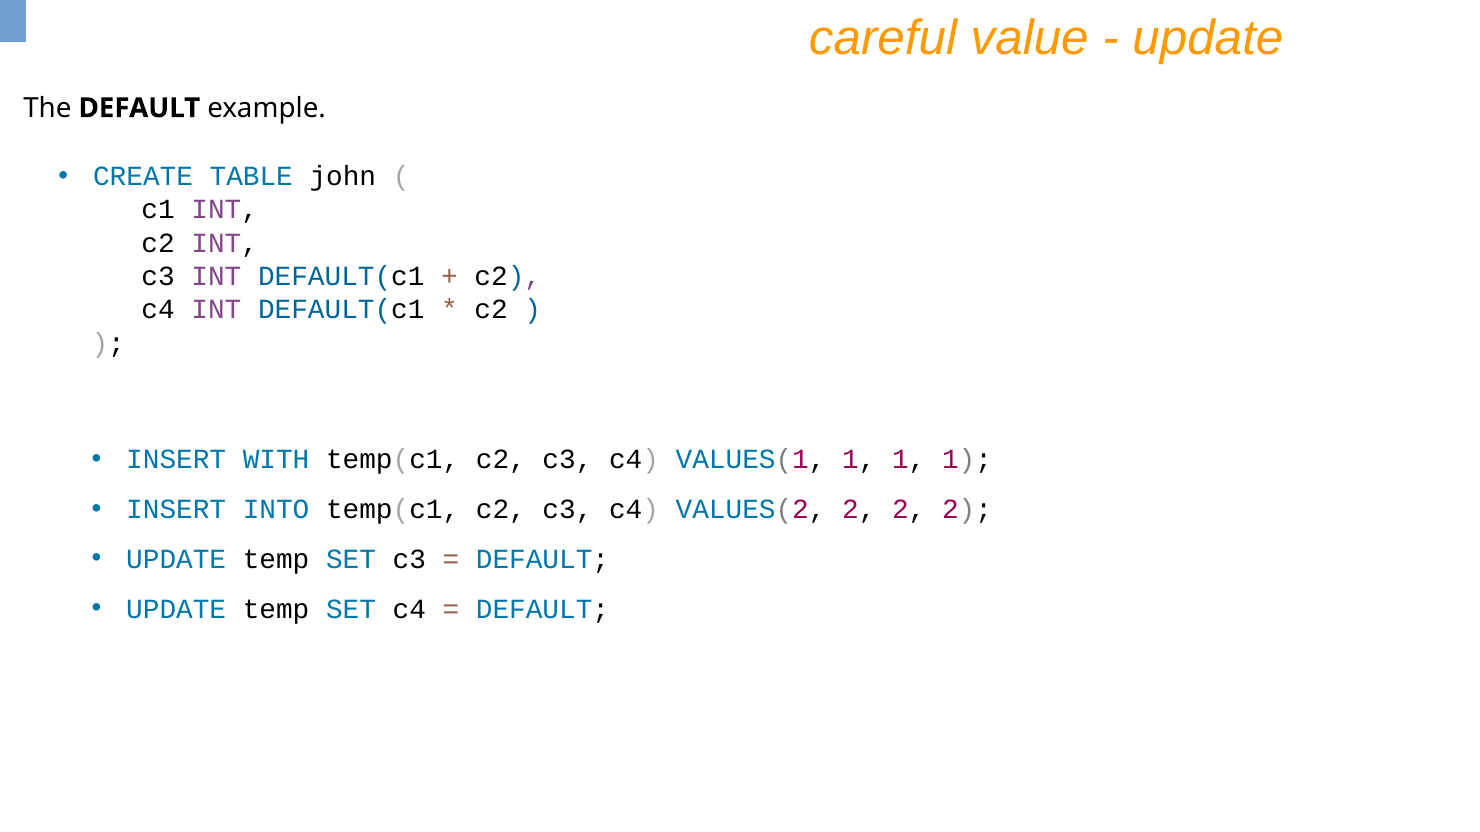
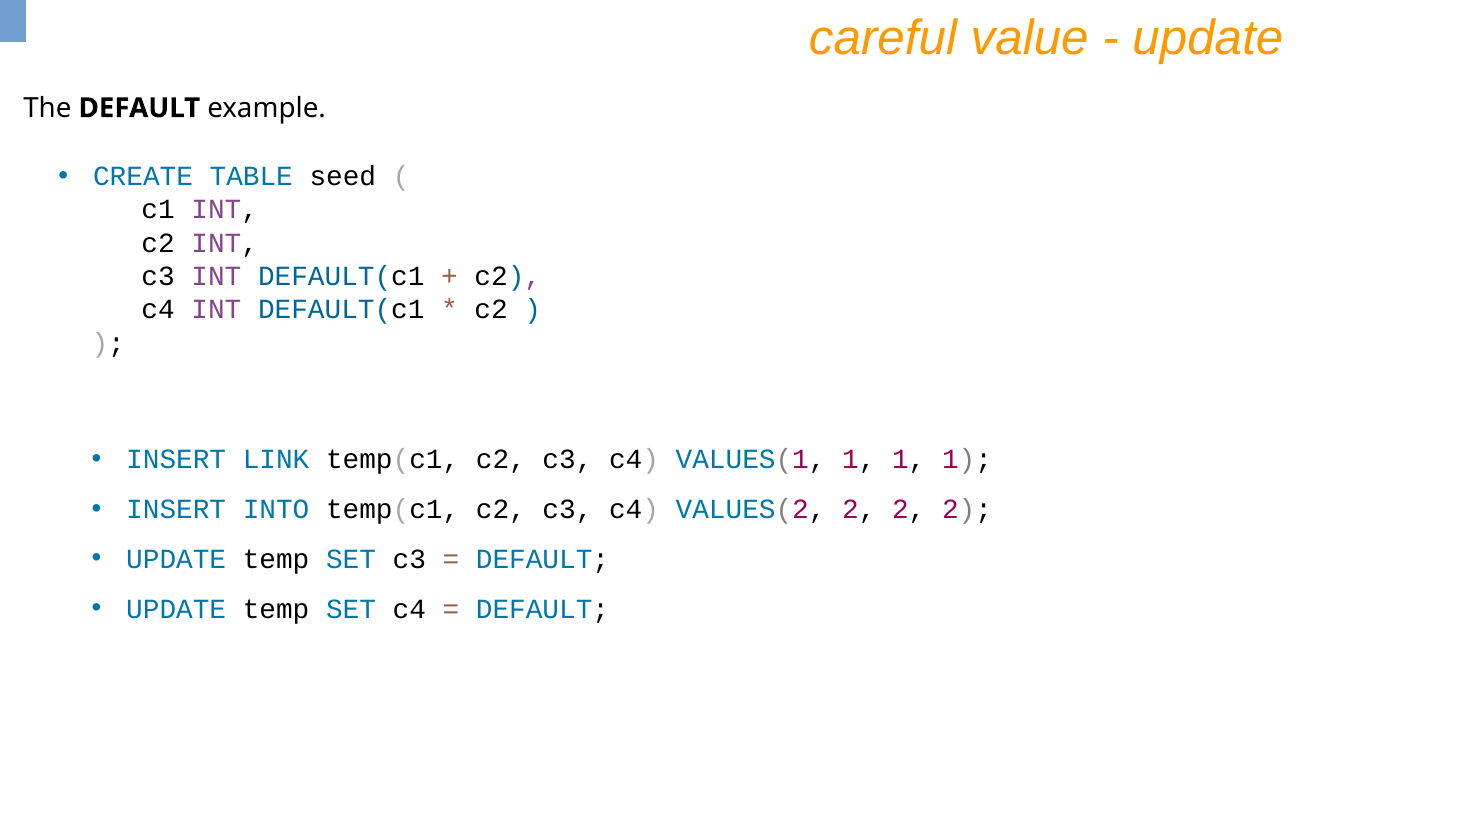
john: john -> seed
WITH: WITH -> LINK
